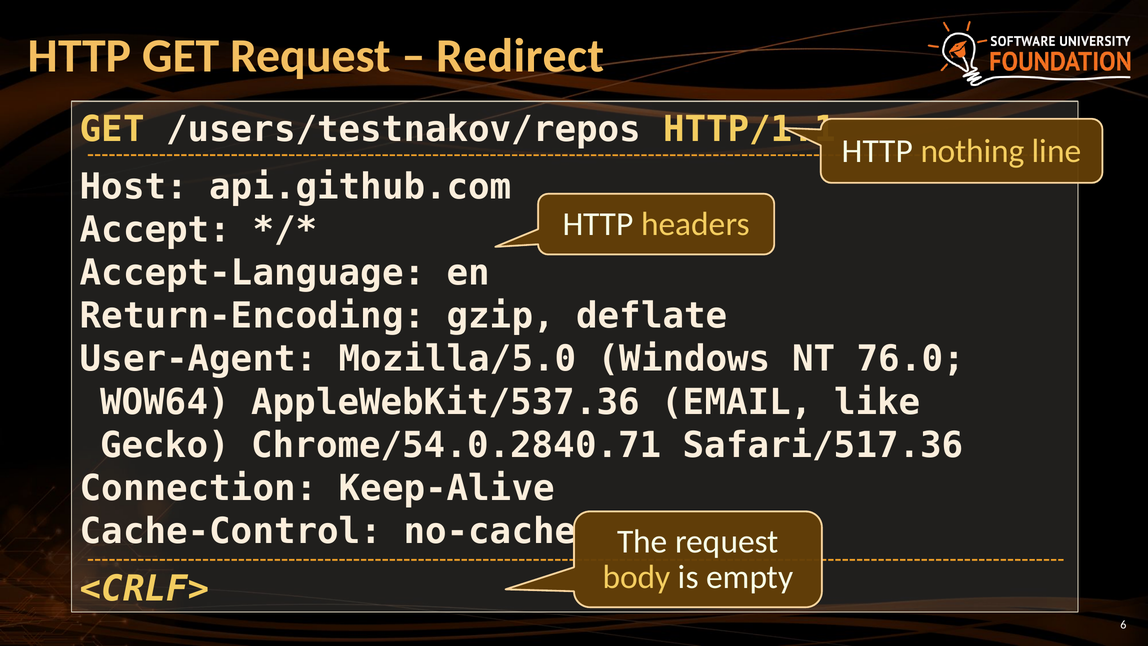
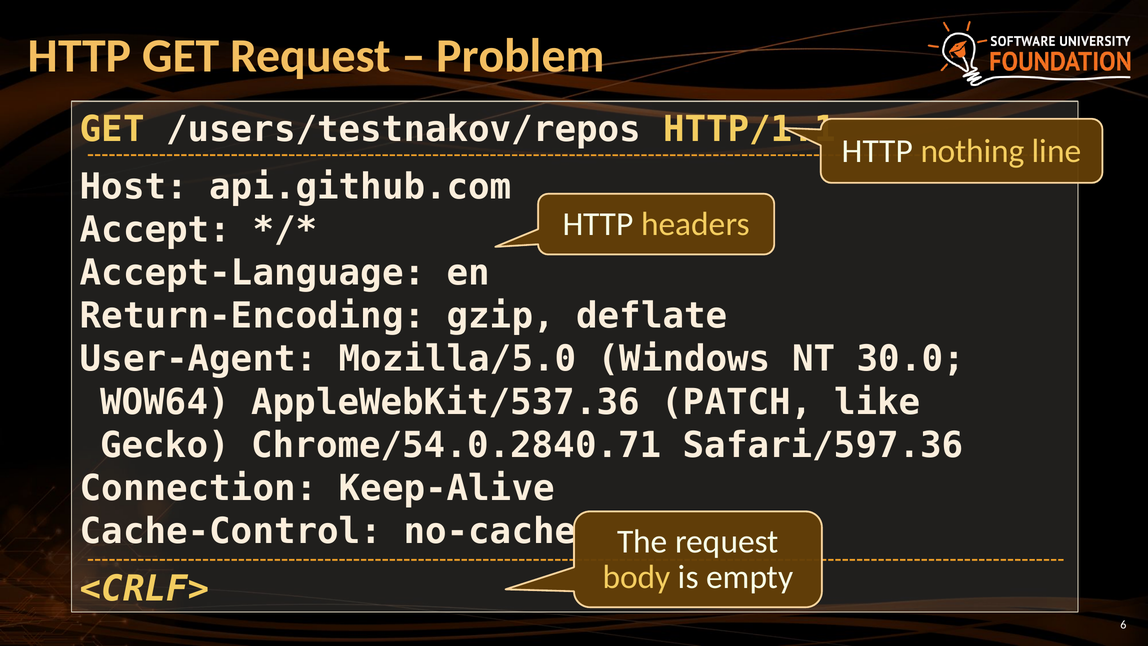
Redirect: Redirect -> Problem
76.0: 76.0 -> 30.0
EMAIL: EMAIL -> PATCH
Safari/517.36: Safari/517.36 -> Safari/597.36
